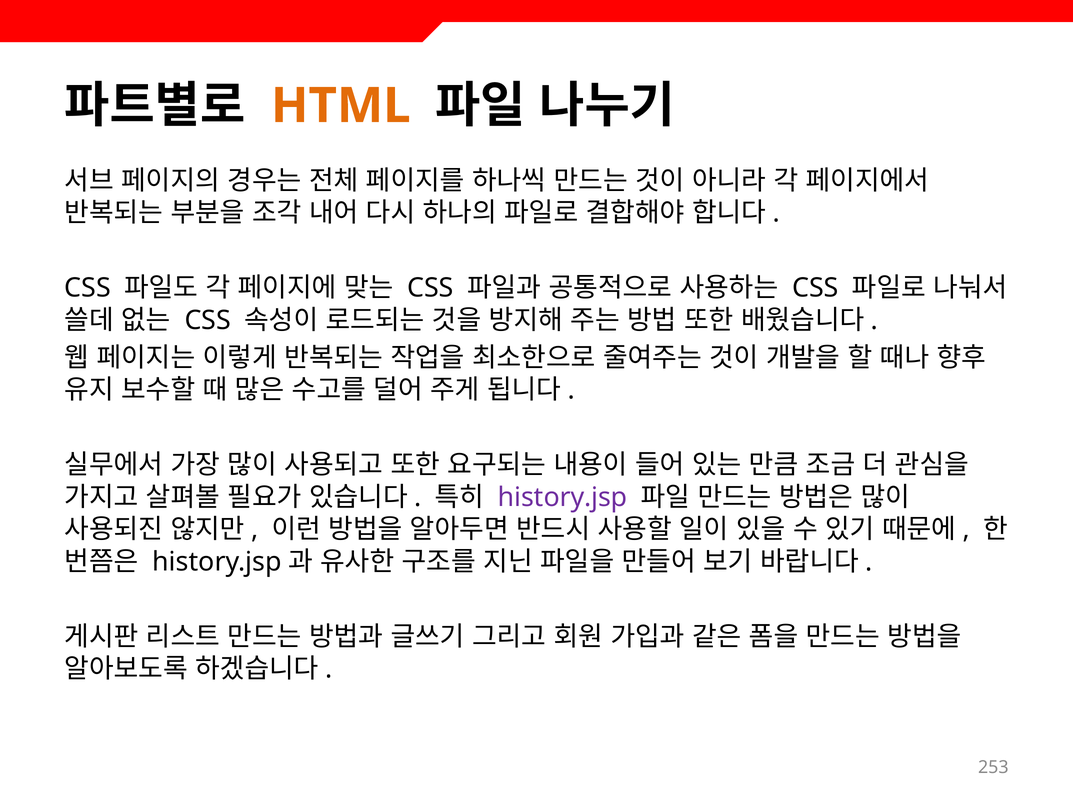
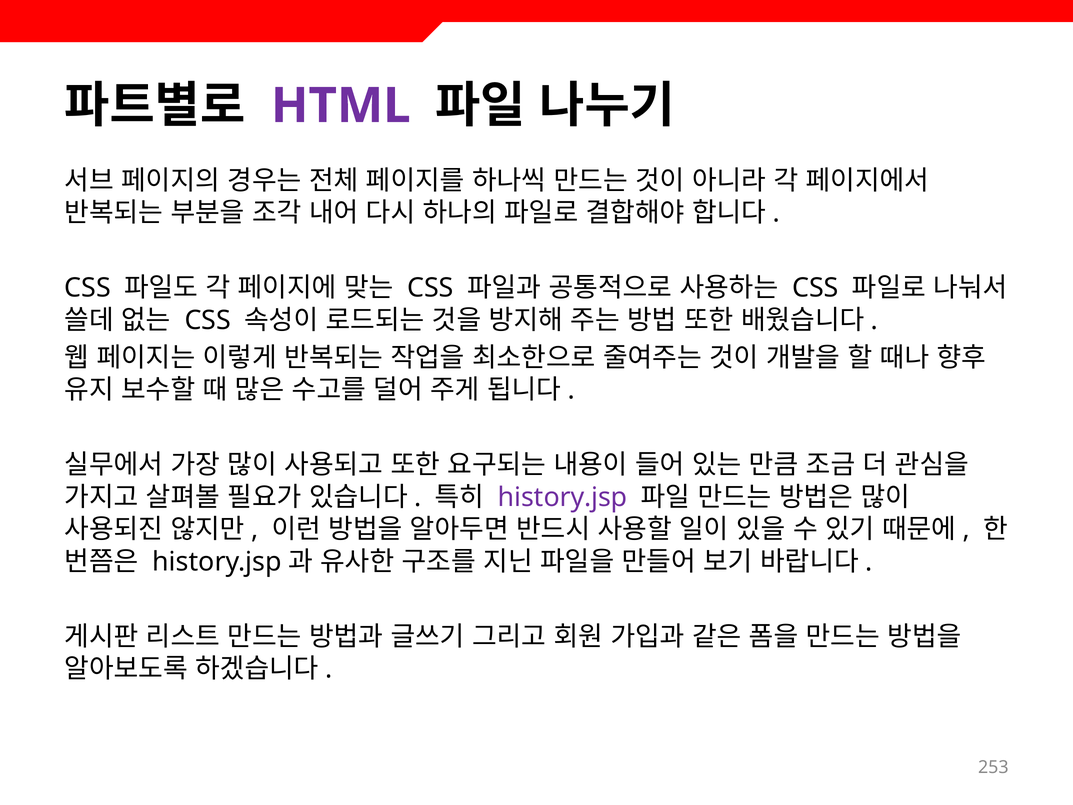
HTML colour: orange -> purple
